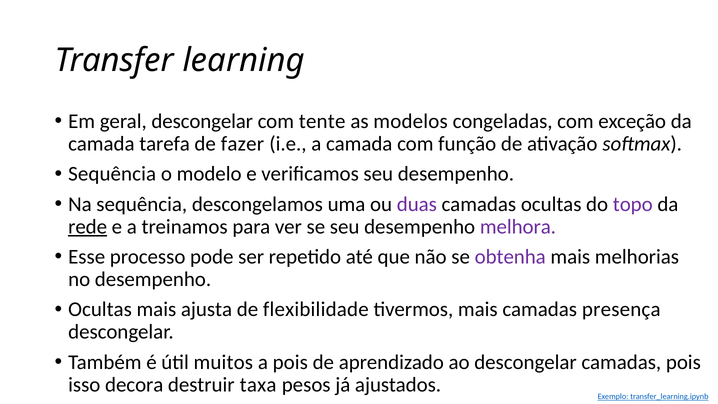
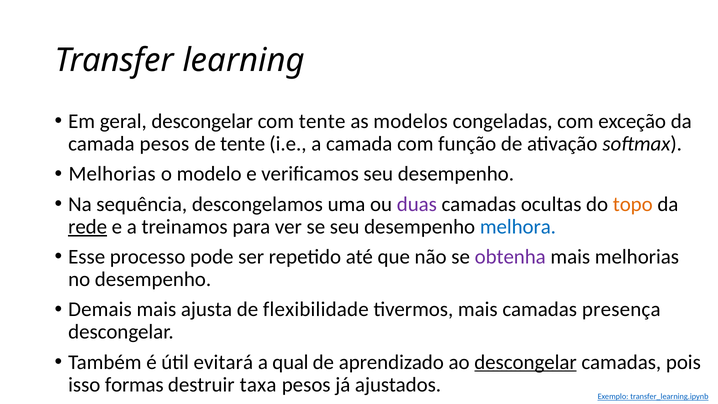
camada tarefa: tarefa -> pesos
de fazer: fazer -> tente
Sequência at (112, 174): Sequência -> Melhorias
topo colour: purple -> orange
melhora colour: purple -> blue
Ocultas at (100, 309): Ocultas -> Demais
muitos: muitos -> evitará
a pois: pois -> qual
descongelar at (525, 362) underline: none -> present
decora: decora -> formas
